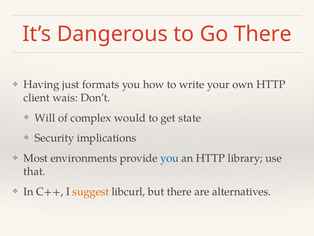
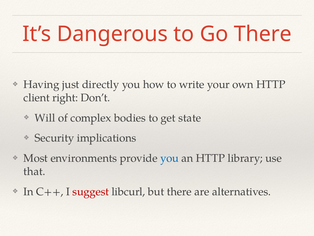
formats: formats -> directly
wais: wais -> right
would: would -> bodies
suggest colour: orange -> red
